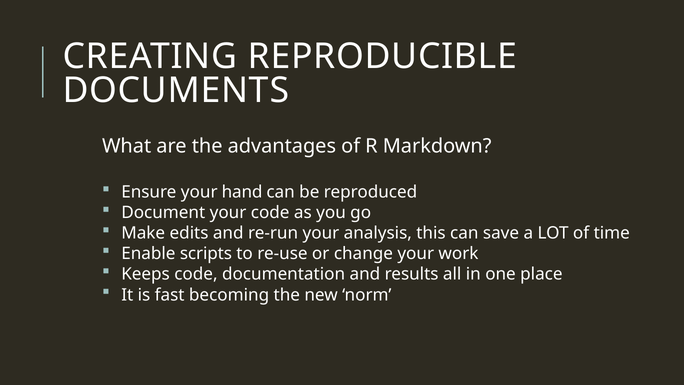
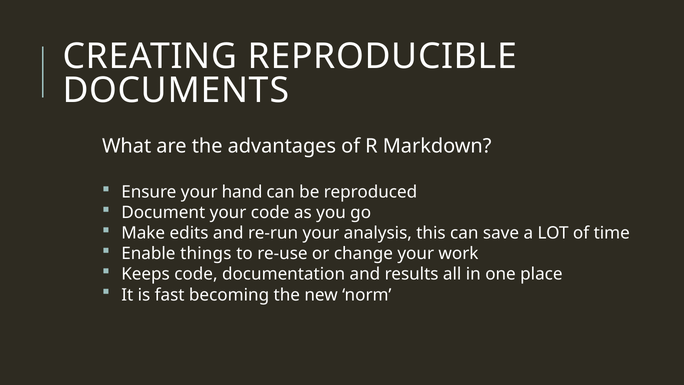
scripts: scripts -> things
